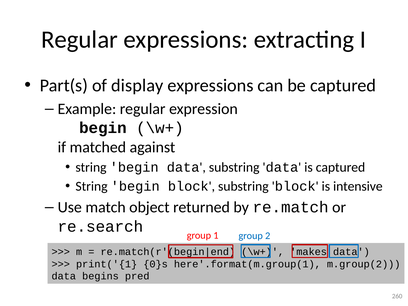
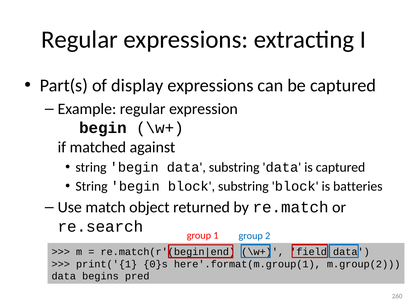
intensive: intensive -> batteries
makes: makes -> field
